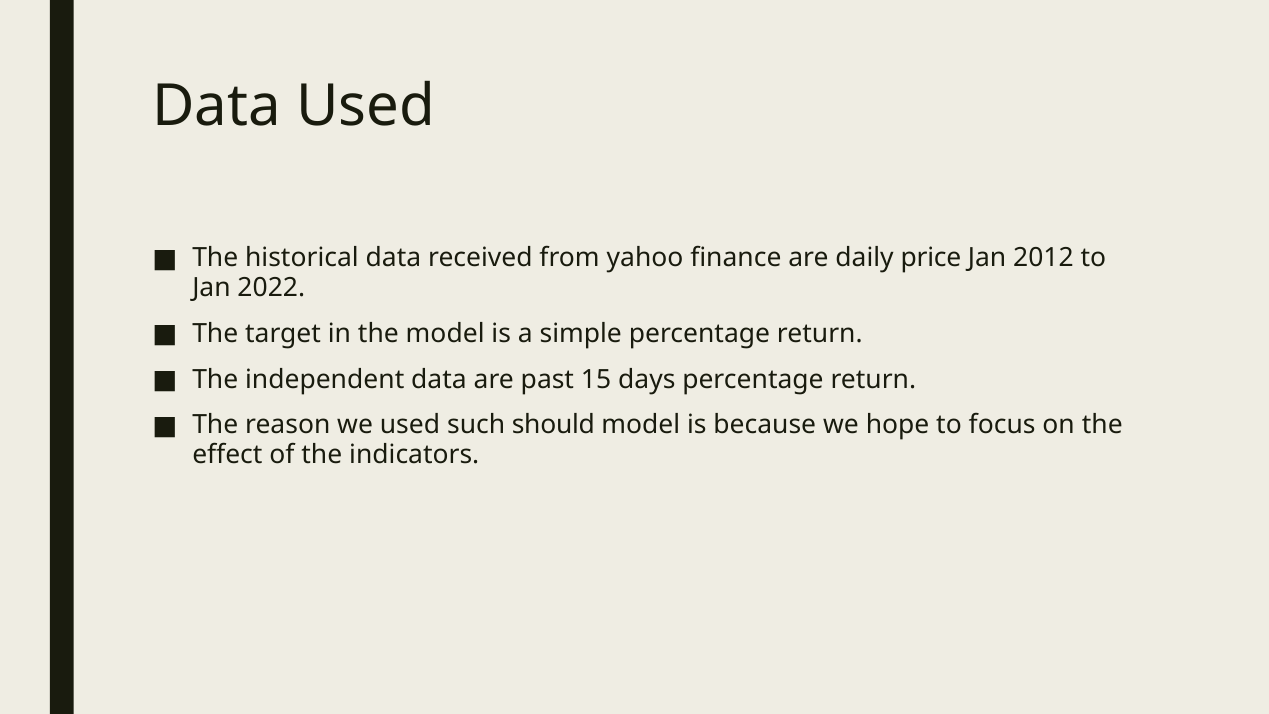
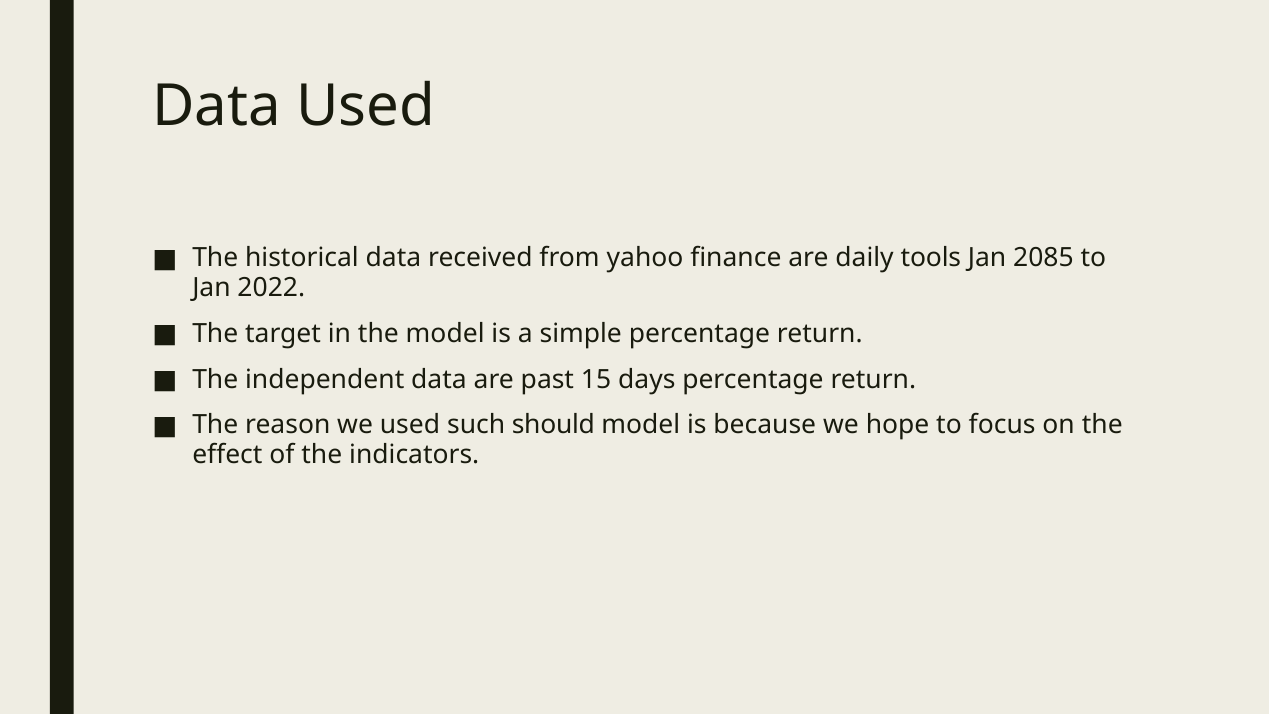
price: price -> tools
2012: 2012 -> 2085
